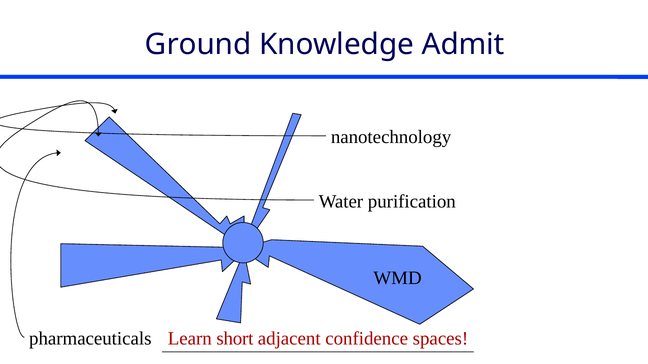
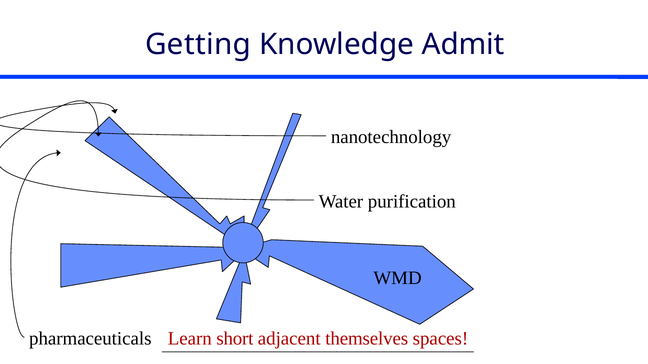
Ground: Ground -> Getting
confidence: confidence -> themselves
